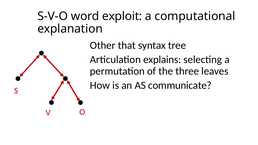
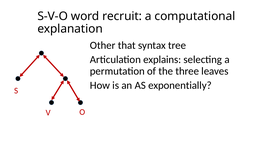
exploit: exploit -> recruit
communicate: communicate -> exponentially
